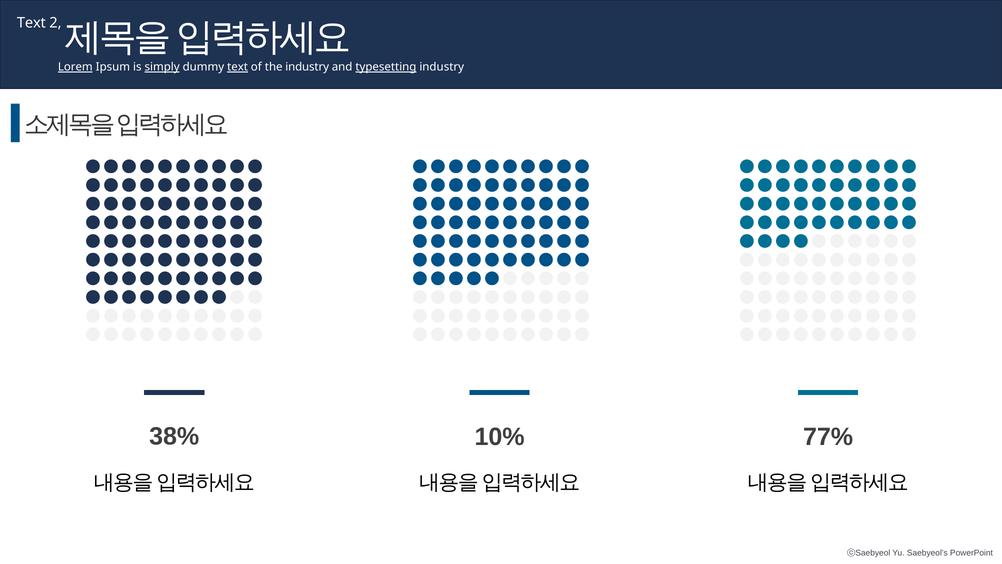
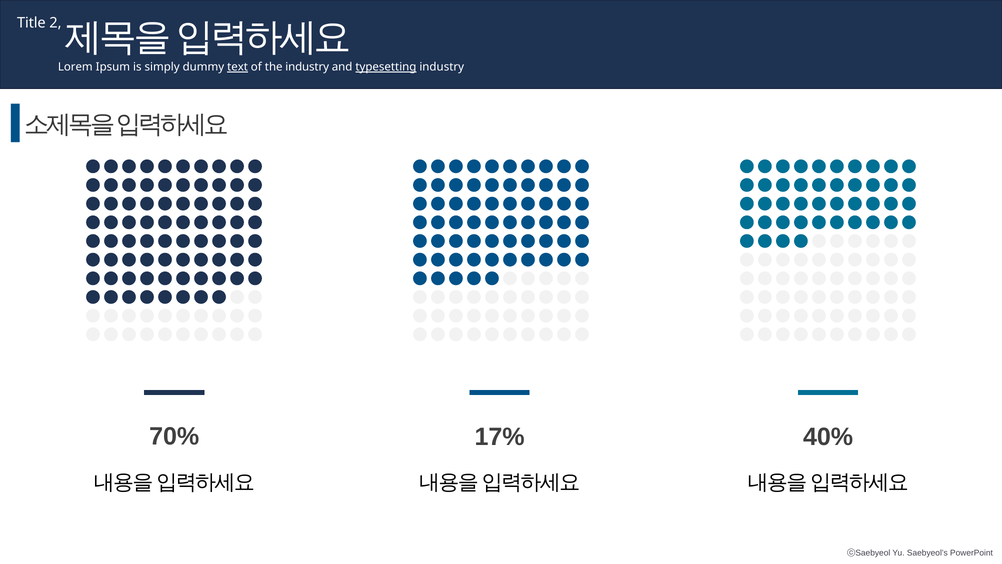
Text at (31, 23): Text -> Title
Lorem underline: present -> none
simply underline: present -> none
38%: 38% -> 70%
10%: 10% -> 17%
77%: 77% -> 40%
